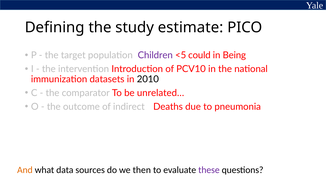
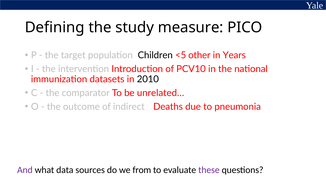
estimate: estimate -> measure
Children colour: purple -> black
could: could -> other
Being: Being -> Years
And colour: orange -> purple
then: then -> from
